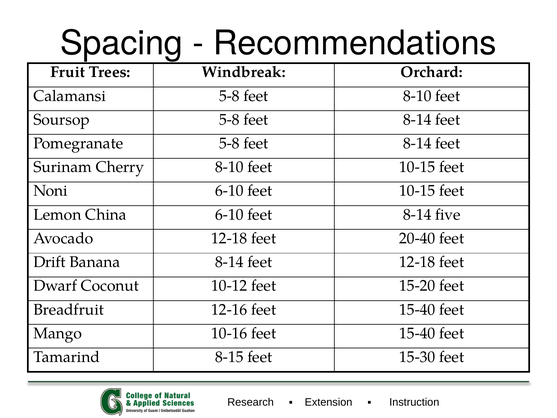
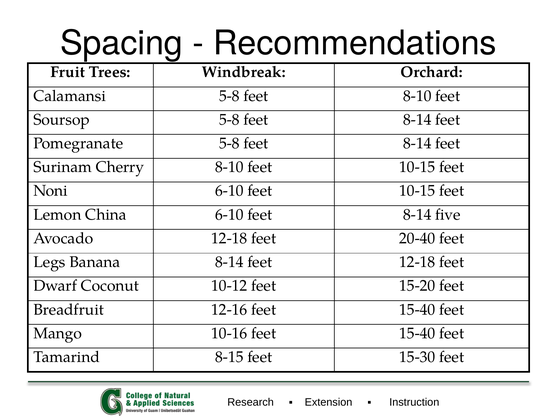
Drift: Drift -> Legs
